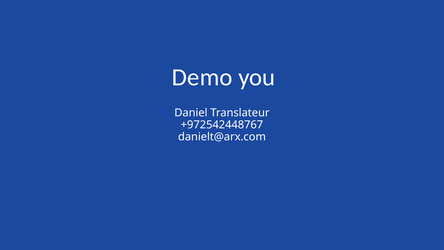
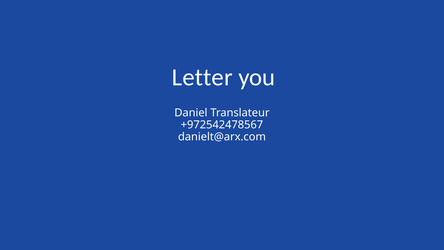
Demo: Demo -> Letter
+972542448767: +972542448767 -> +972542478567
